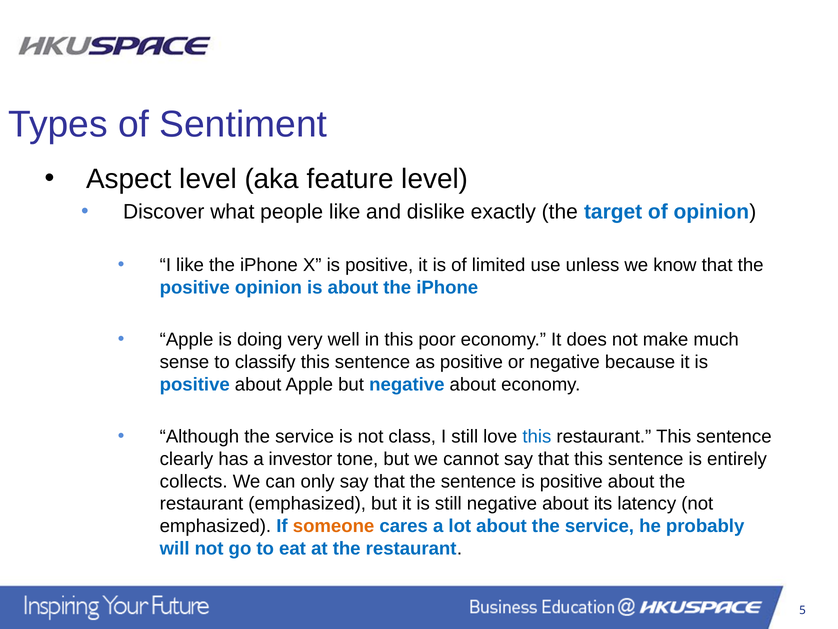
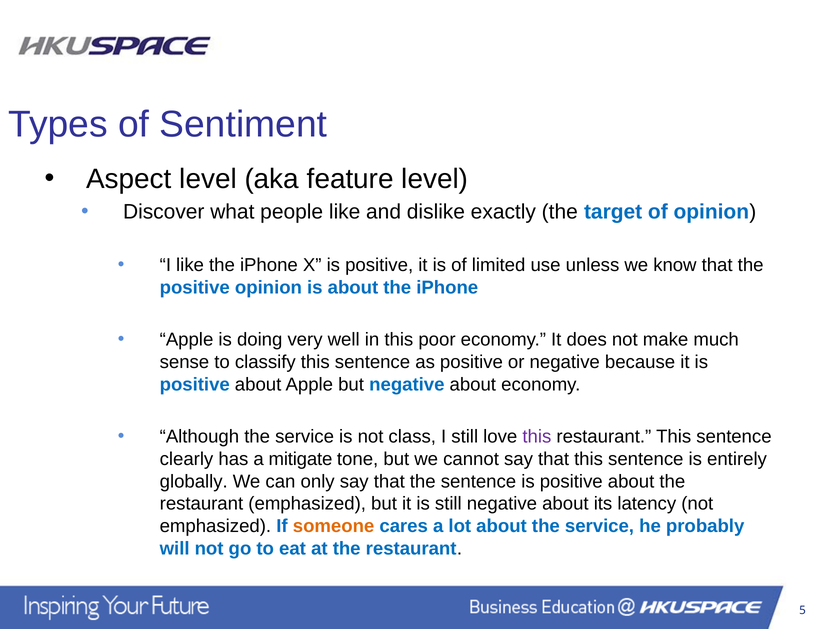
this at (537, 436) colour: blue -> purple
investor: investor -> mitigate
collects: collects -> globally
